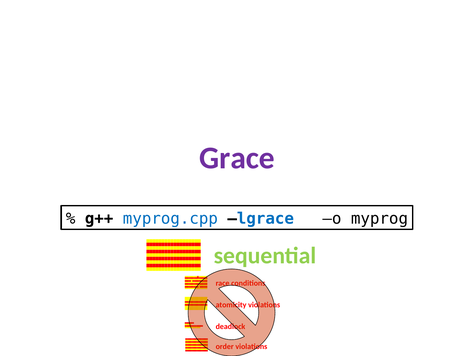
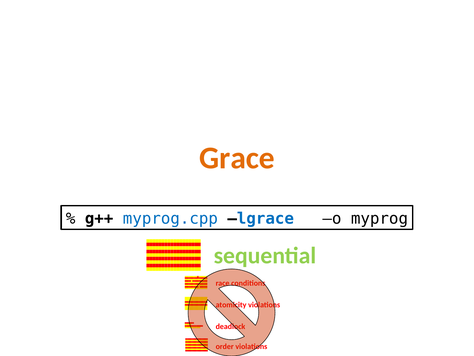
Grace colour: purple -> orange
